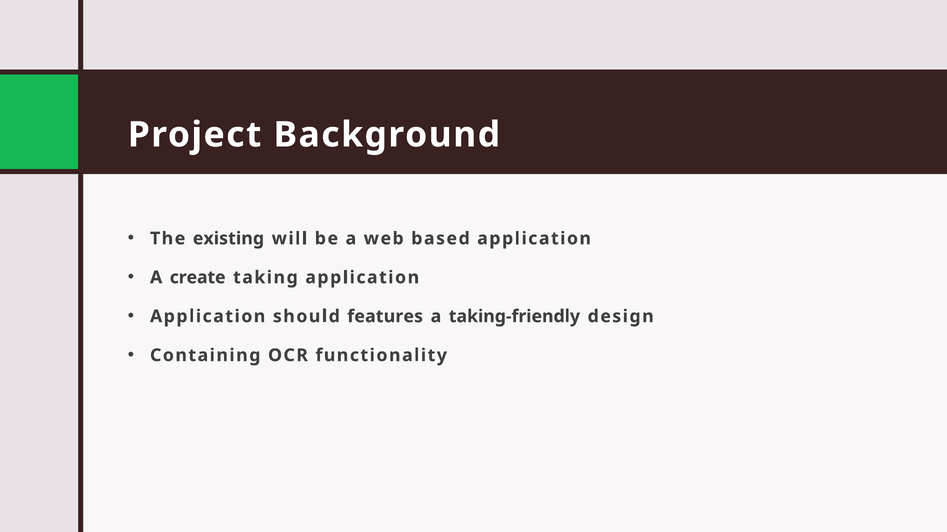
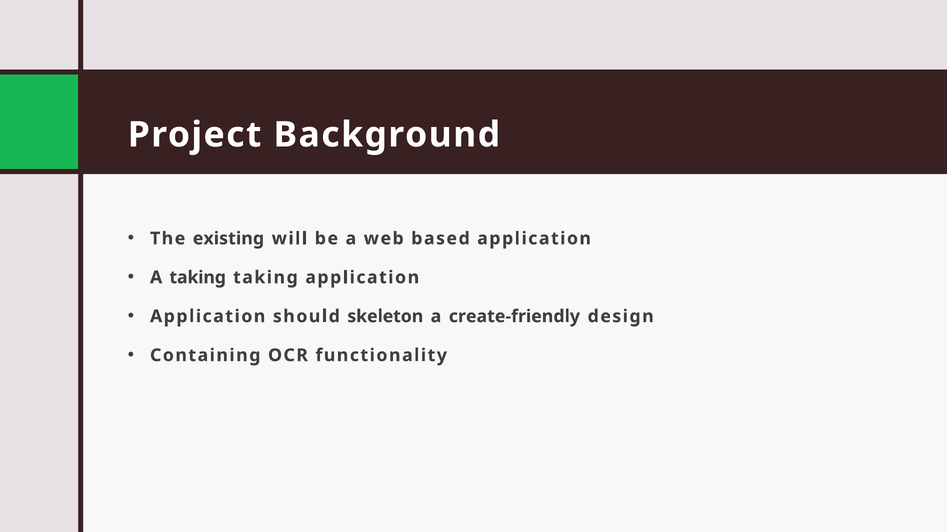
A create: create -> taking
features: features -> skeleton
taking-friendly: taking-friendly -> create-friendly
